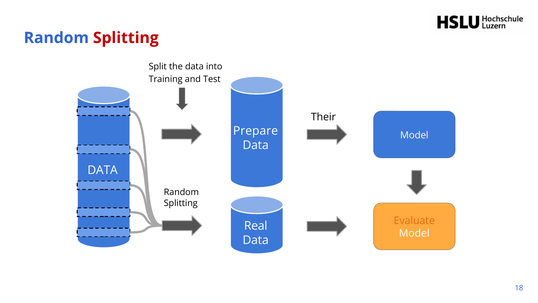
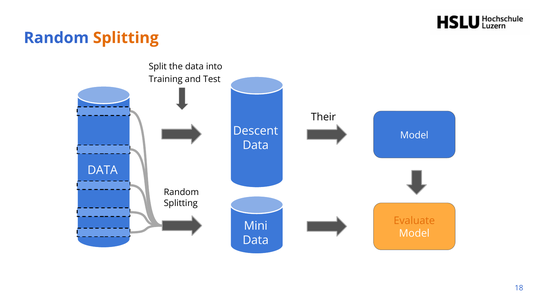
Splitting at (126, 38) colour: red -> orange
Prepare: Prepare -> Descent
Real: Real -> Mini
